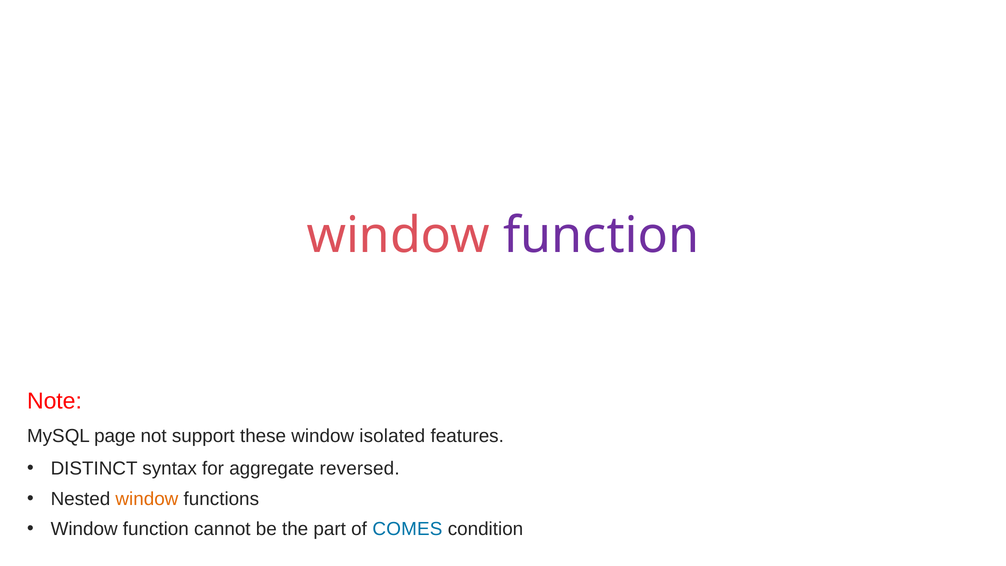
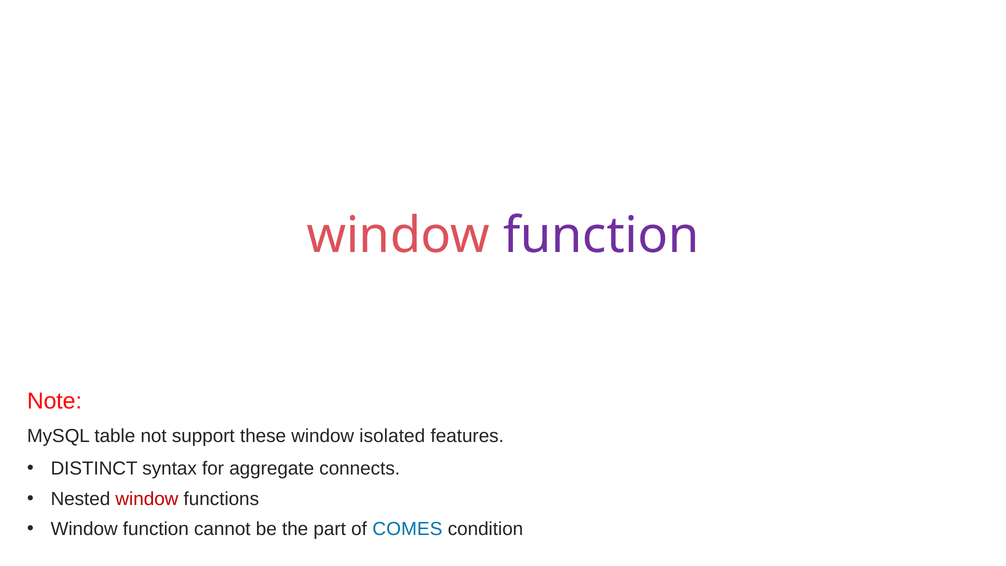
page: page -> table
reversed: reversed -> connects
window at (147, 499) colour: orange -> red
